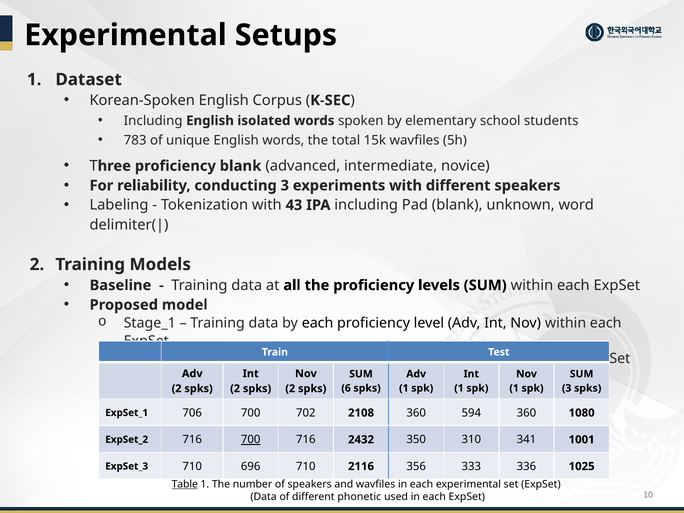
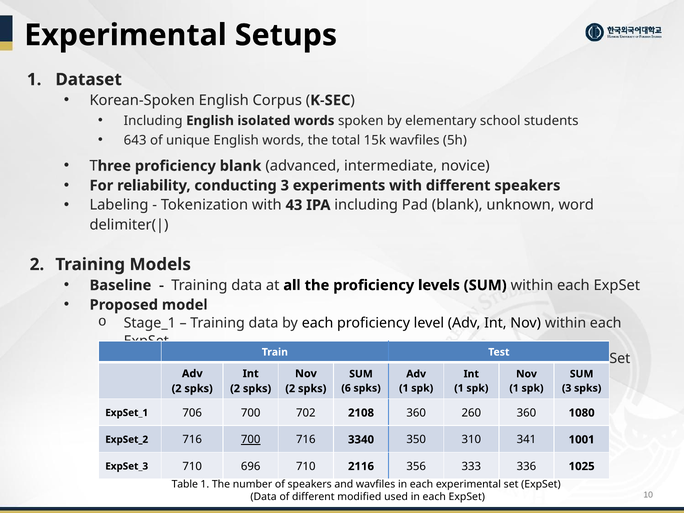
783: 783 -> 643
594: 594 -> 260
2432: 2432 -> 3340
Table underline: present -> none
phonetic: phonetic -> modified
